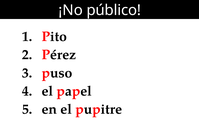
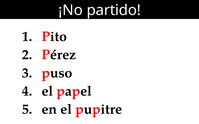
público: público -> partido
